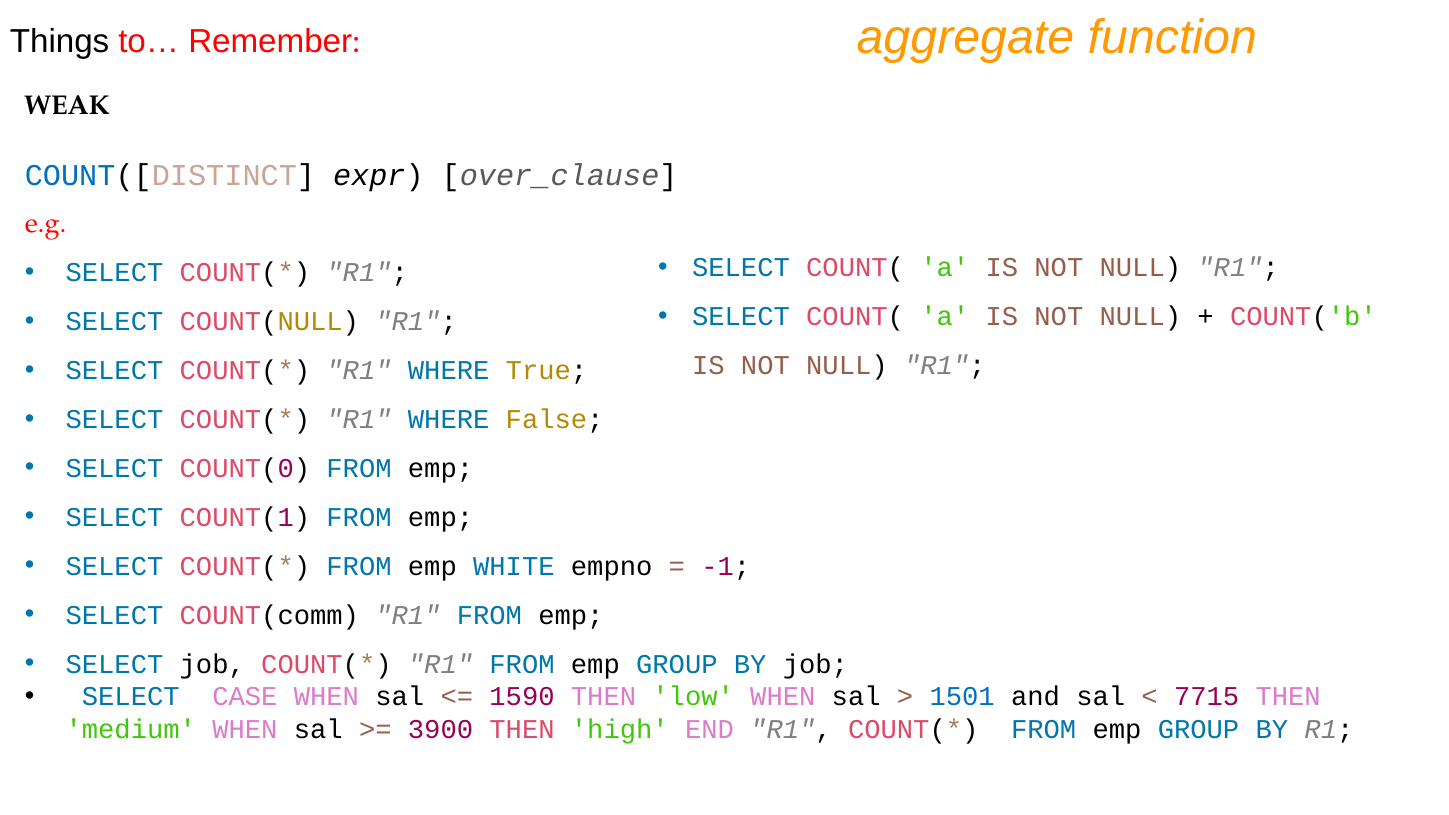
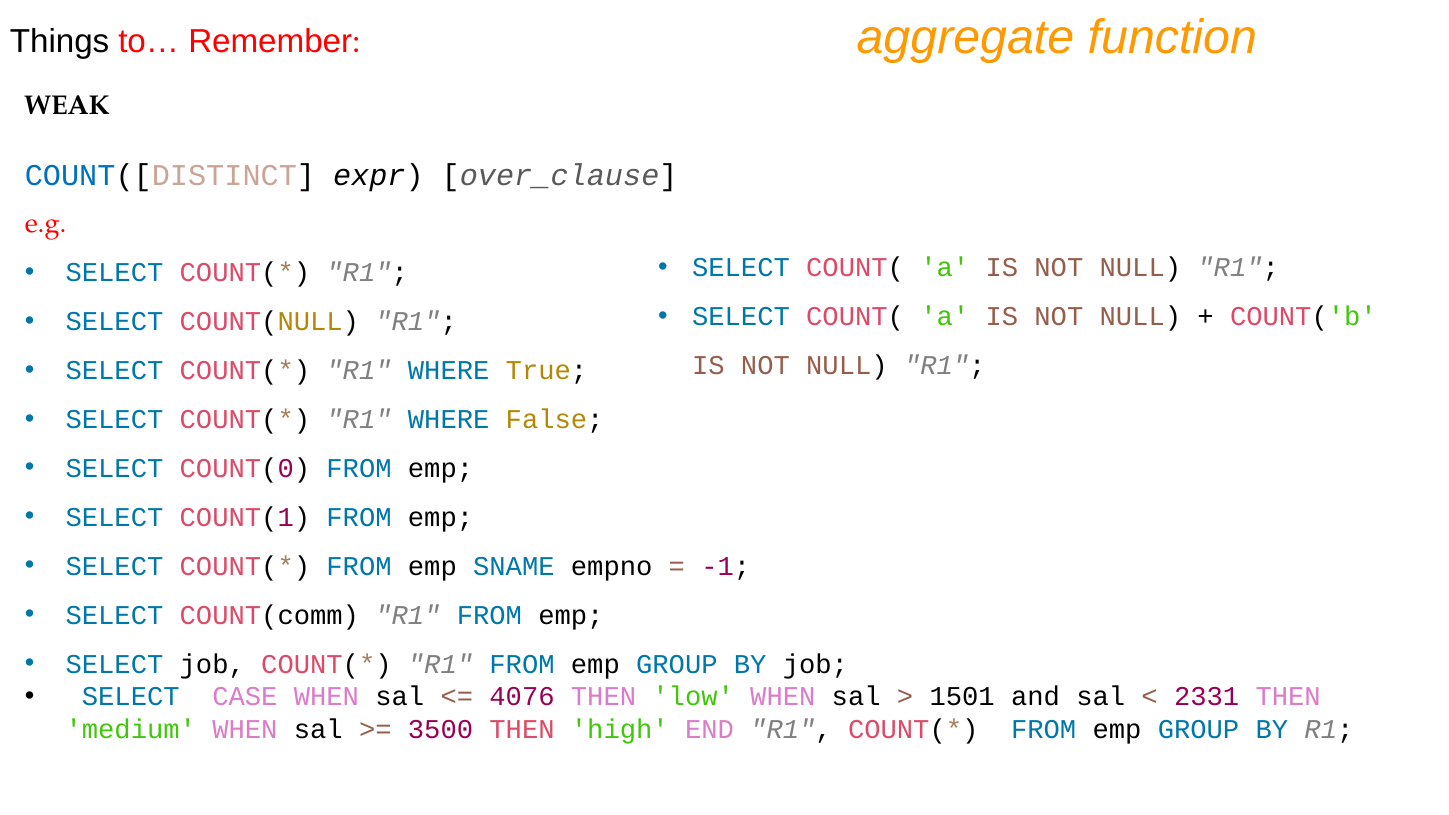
WHITE: WHITE -> SNAME
1590: 1590 -> 4076
1501 colour: blue -> black
7715: 7715 -> 2331
3900: 3900 -> 3500
